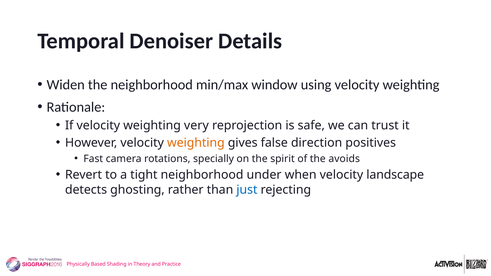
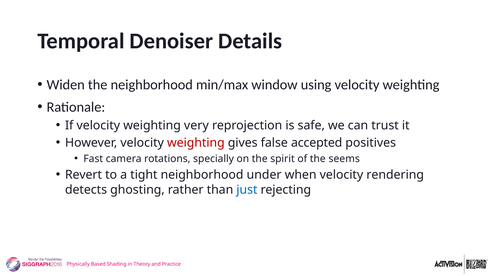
weighting at (196, 143) colour: orange -> red
direction: direction -> accepted
avoids: avoids -> seems
landscape: landscape -> rendering
